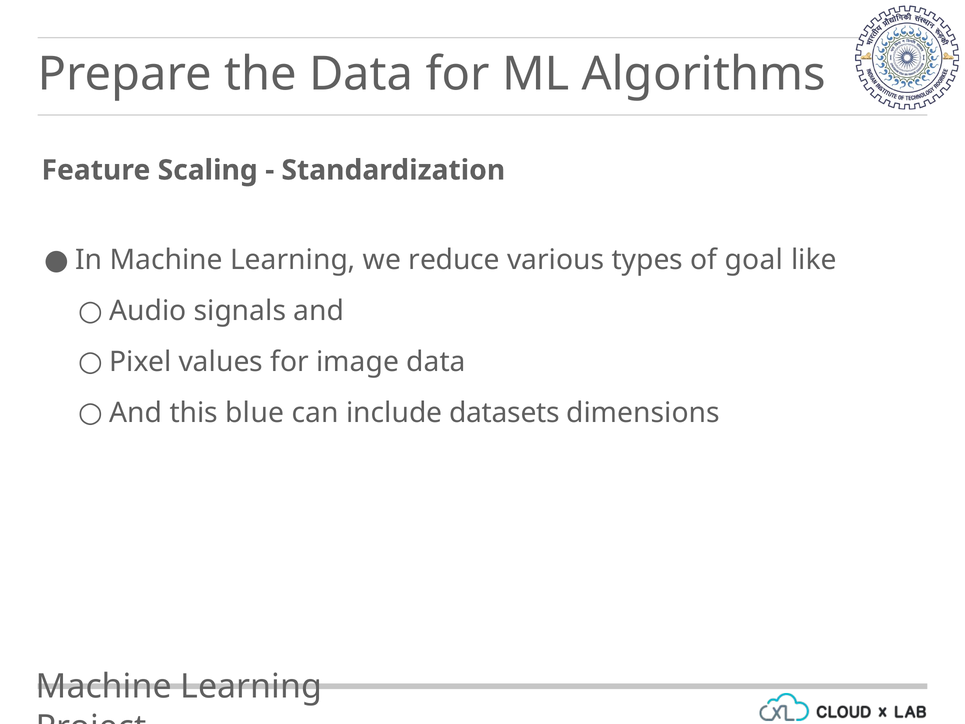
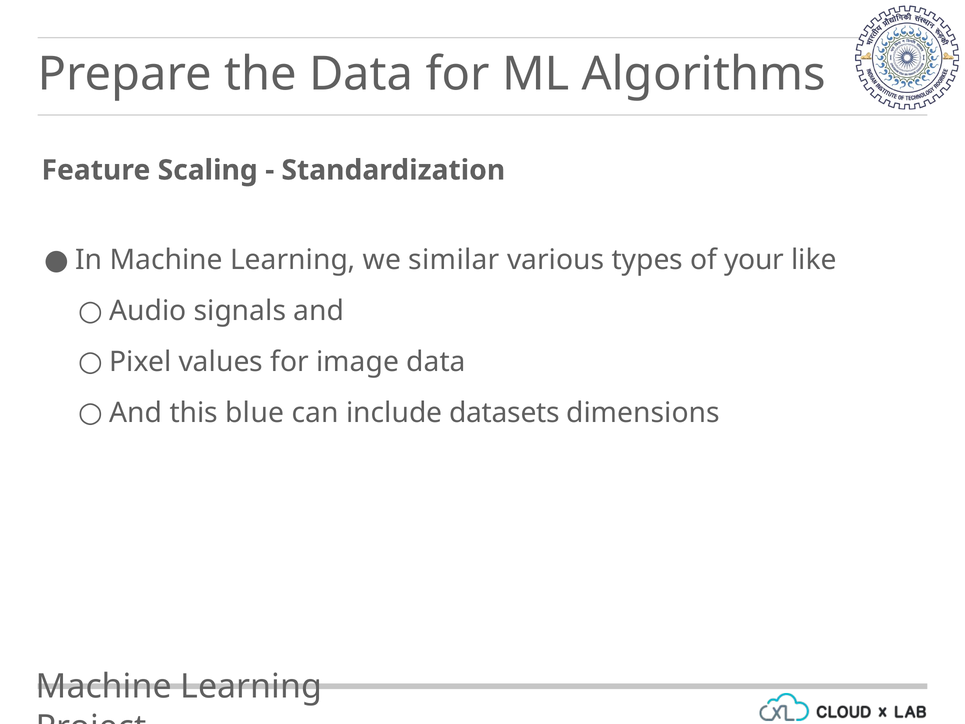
reduce: reduce -> similar
goal: goal -> your
